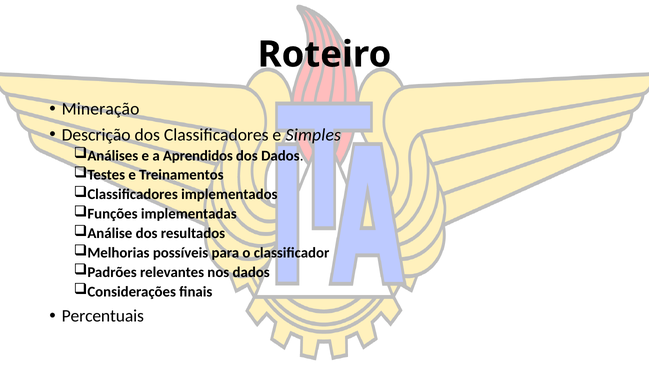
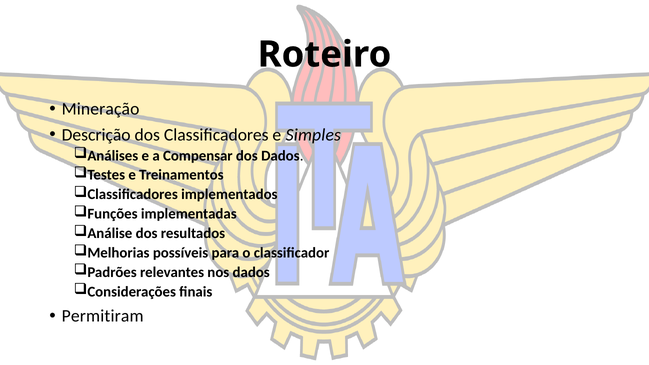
Aprendidos: Aprendidos -> Compensar
Percentuais: Percentuais -> Permitiram
